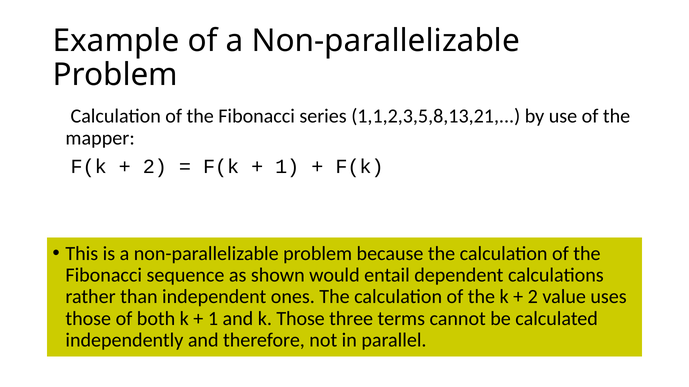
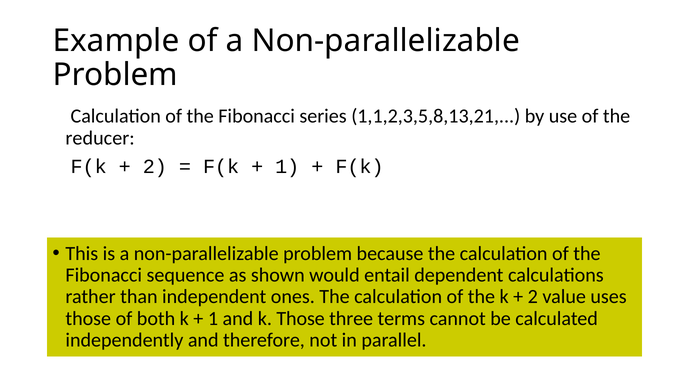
mapper: mapper -> reducer
